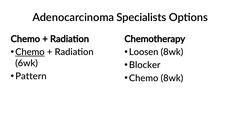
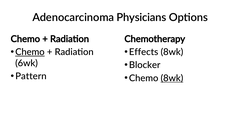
Specialists: Specialists -> Physicians
Loosen: Loosen -> Effects
8wk at (172, 78) underline: none -> present
